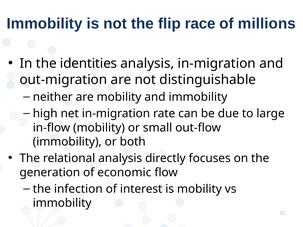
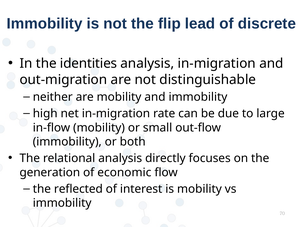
race: race -> lead
millions: millions -> discrete
infection: infection -> reflected
